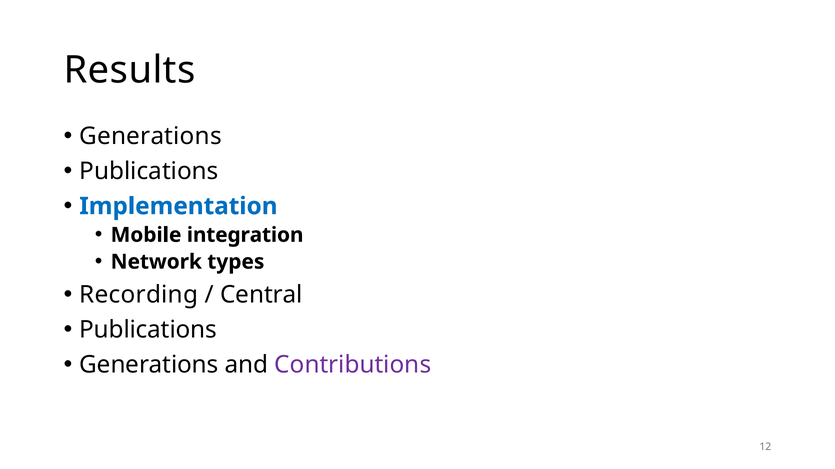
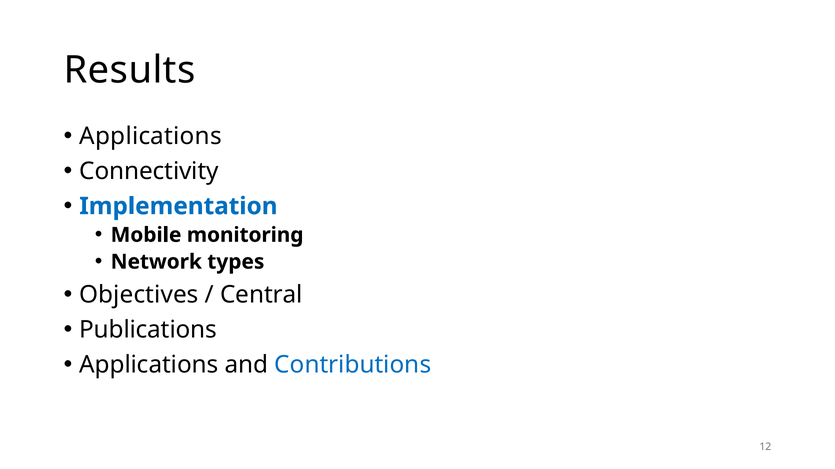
Generations at (151, 137): Generations -> Applications
Publications at (149, 172): Publications -> Connectivity
integration: integration -> monitoring
Recording: Recording -> Objectives
Generations at (149, 365): Generations -> Applications
Contributions colour: purple -> blue
